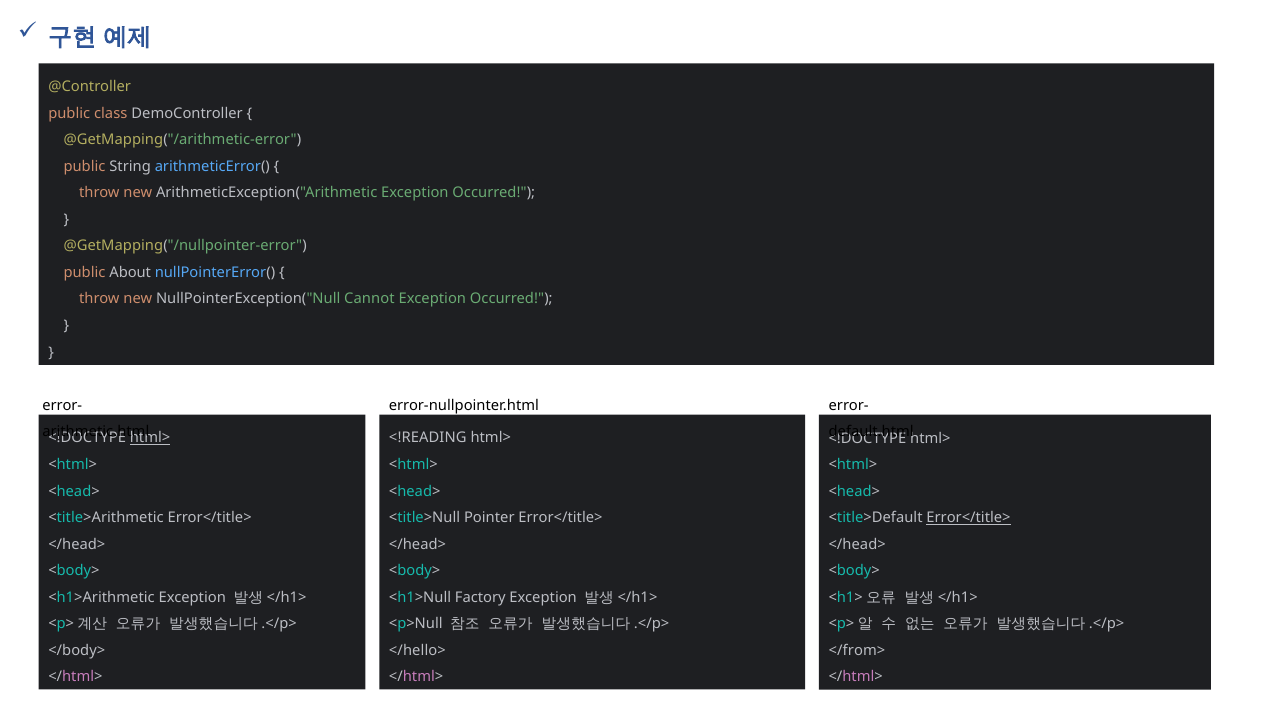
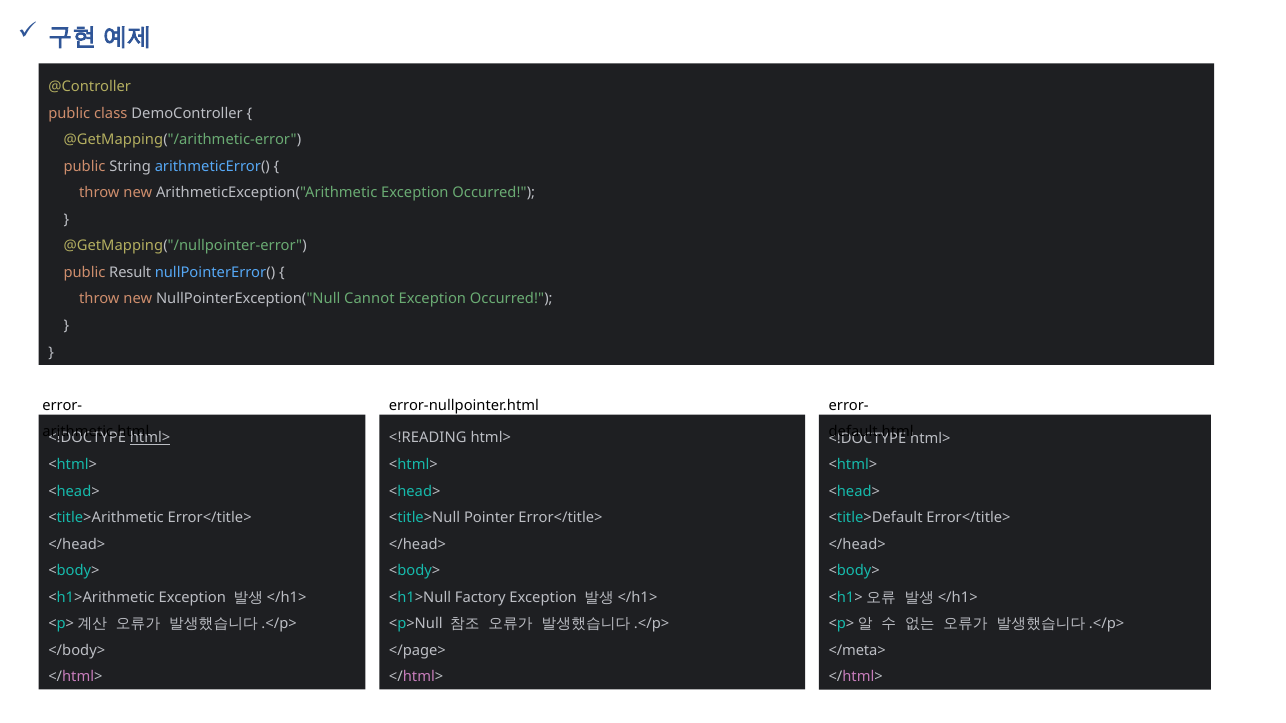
About: About -> Result
Error</title> at (969, 518) underline: present -> none
</hello>: </hello> -> </page>
</from>: </from> -> </meta>
